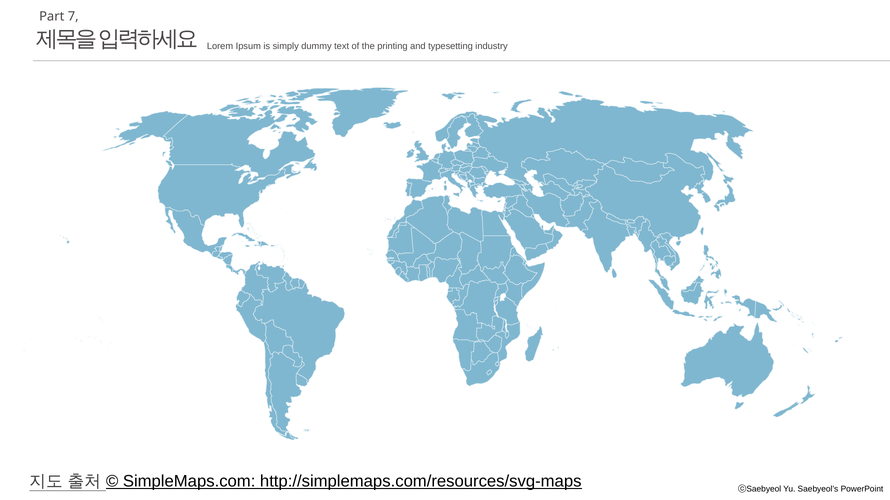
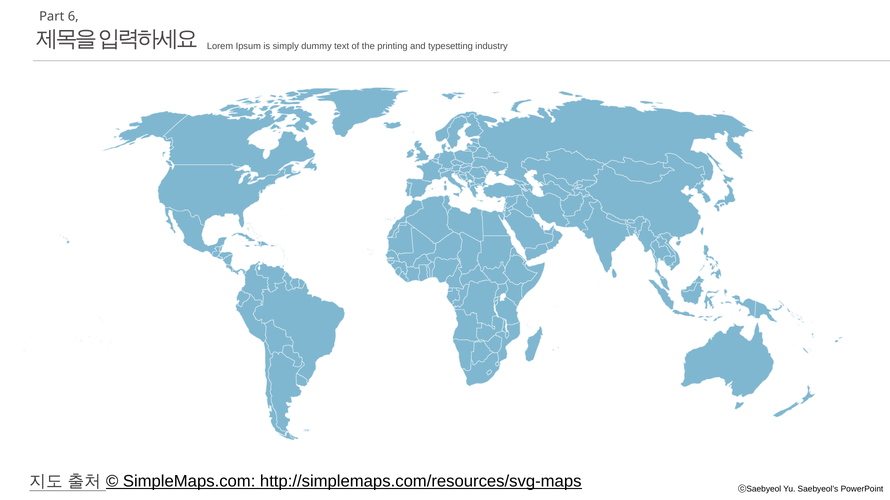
7: 7 -> 6
